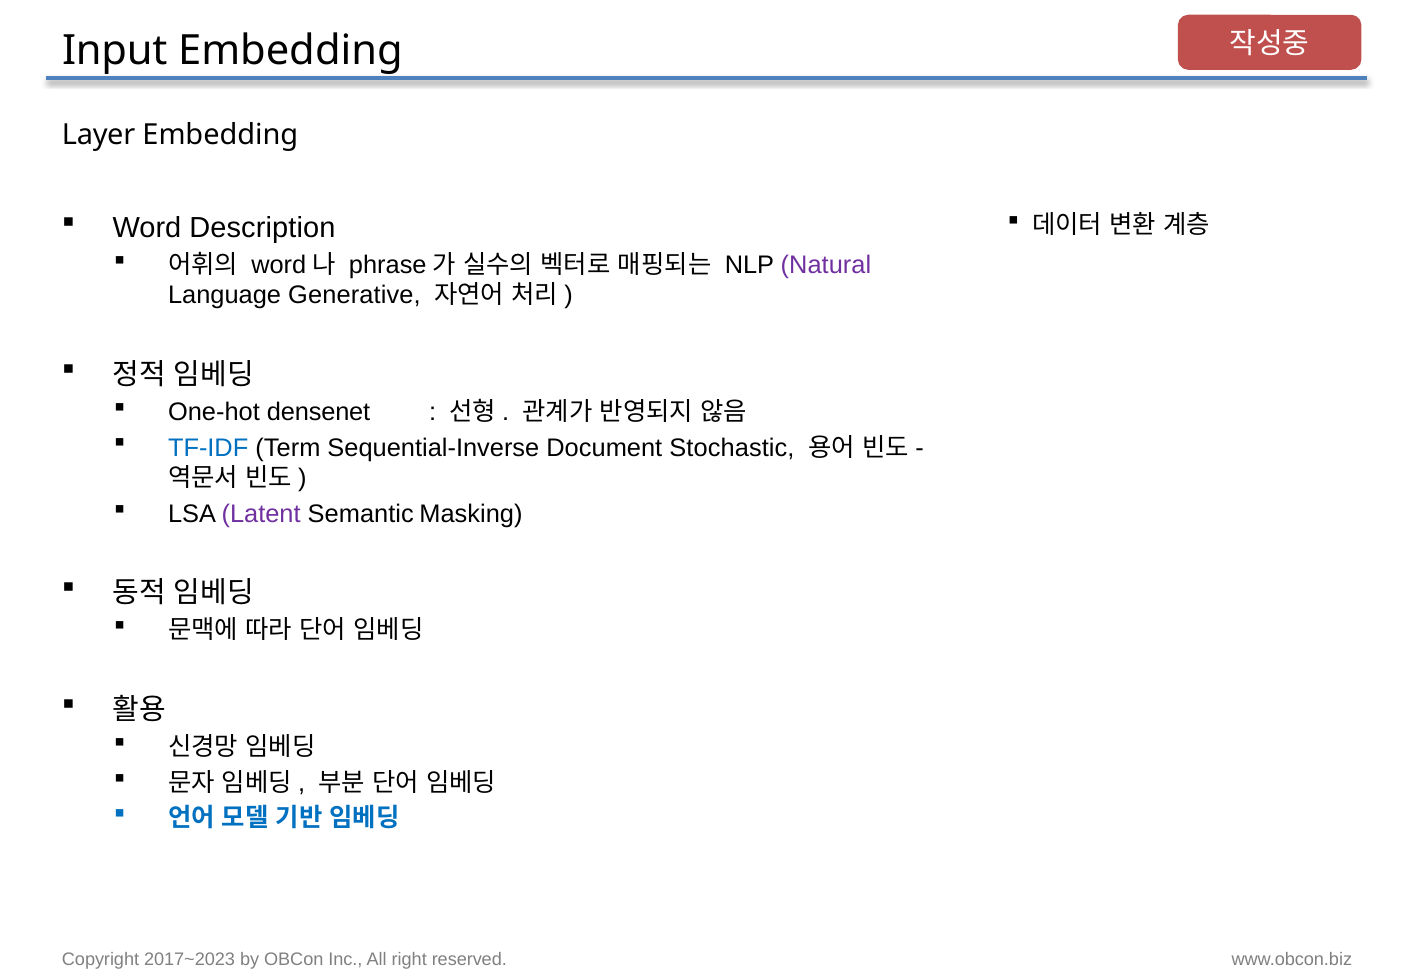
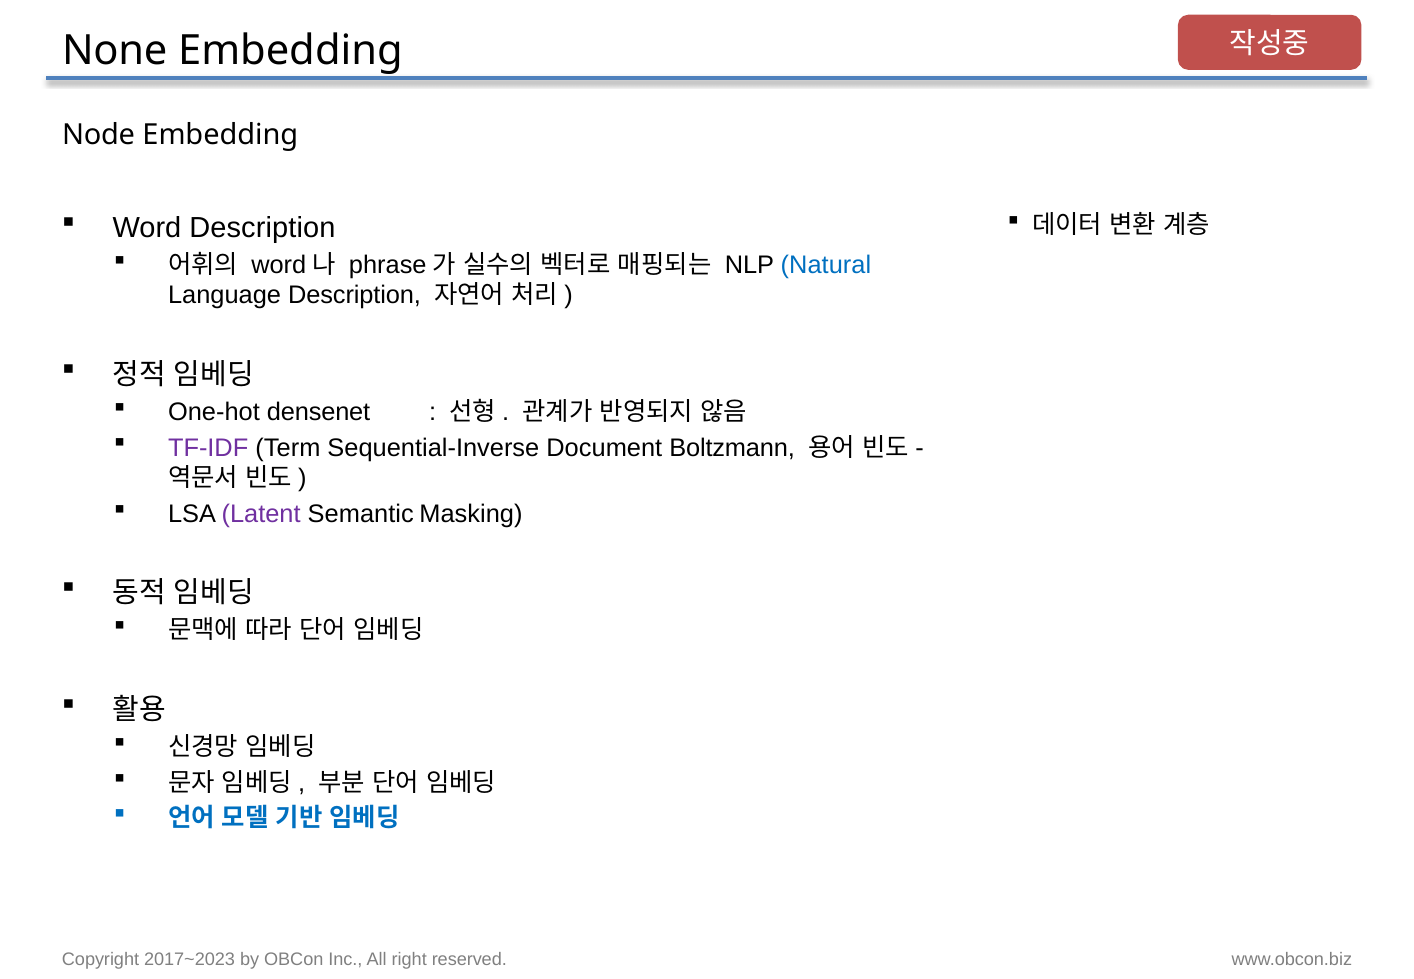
Input: Input -> None
Layer: Layer -> Node
Natural colour: purple -> blue
Language Generative: Generative -> Description
TF-IDF colour: blue -> purple
Stochastic: Stochastic -> Boltzmann
